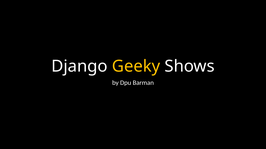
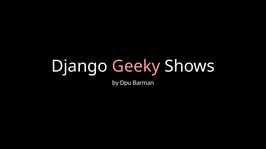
Geeky colour: yellow -> pink
